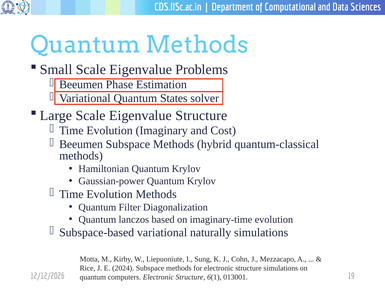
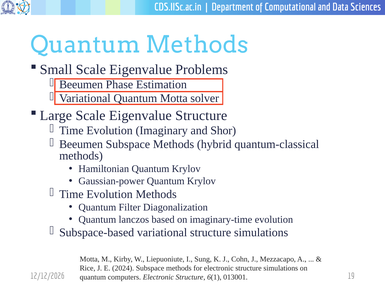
Quantum States: States -> Motta
Cost: Cost -> Shor
variational naturally: naturally -> structure
